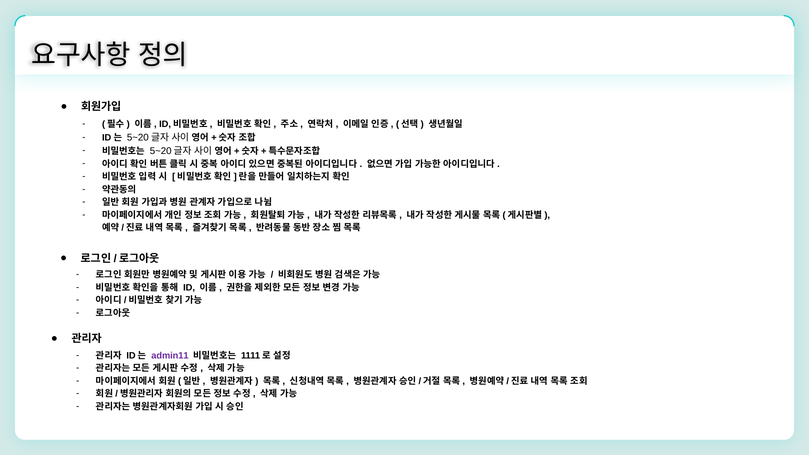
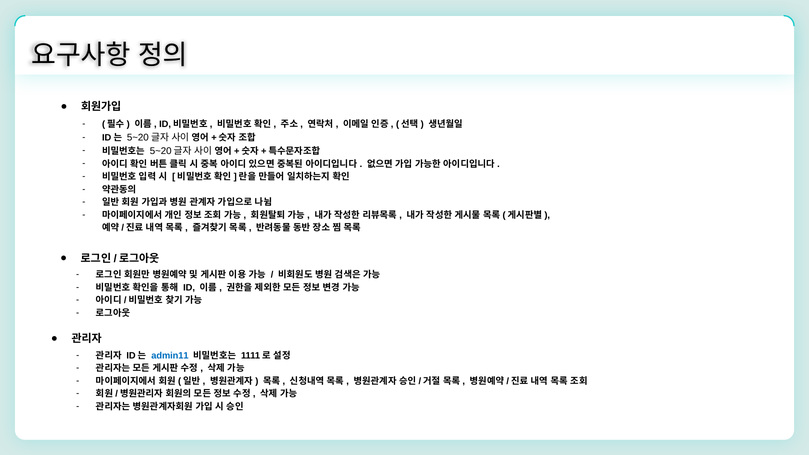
admin11 colour: purple -> blue
